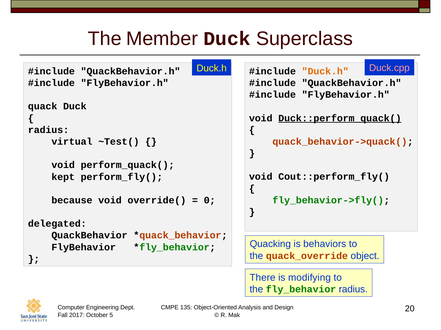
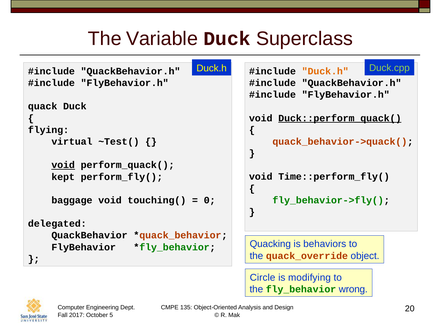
Member: Member -> Variable
Duck.cpp colour: pink -> light green
radius at (48, 130): radius -> flying
void at (63, 165) underline: none -> present
Cout::perform_fly(: Cout::perform_fly( -> Time::perform_fly(
because: because -> baggage
override(: override( -> touching(
There: There -> Circle
fly_behavior radius: radius -> wrong
